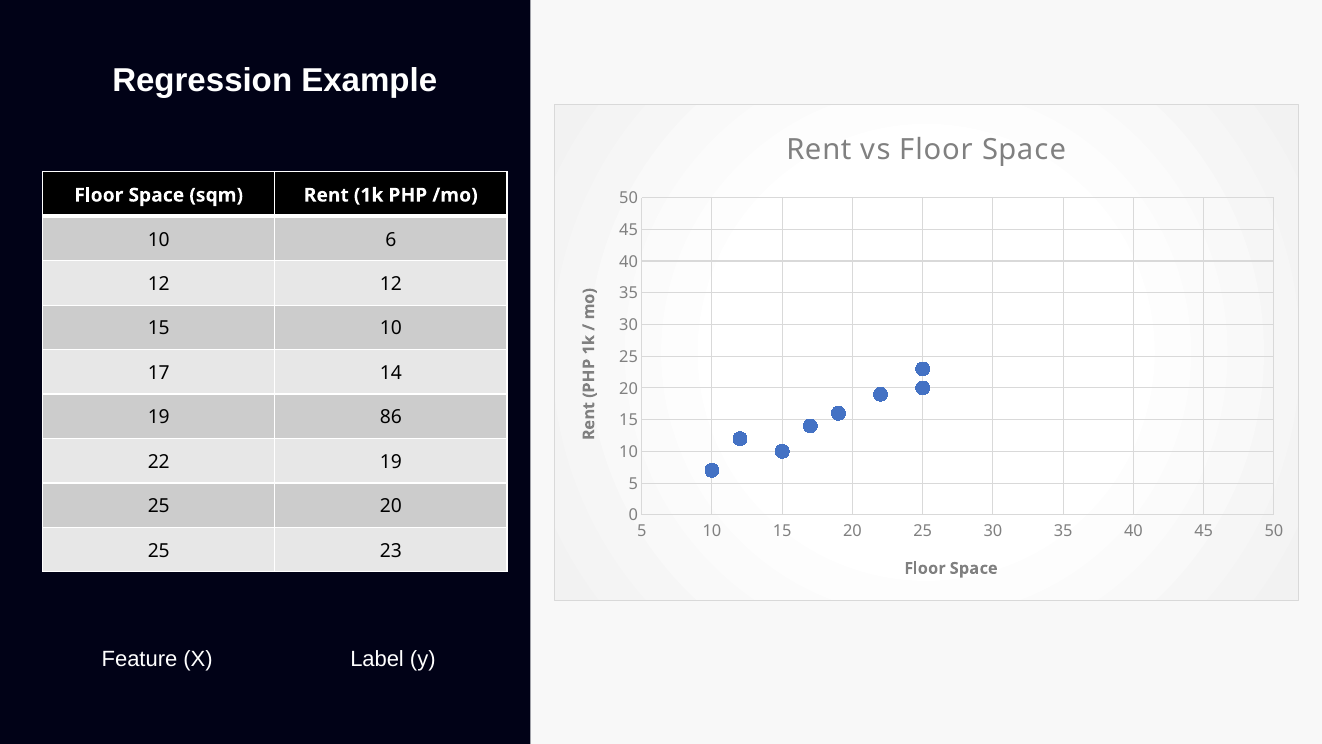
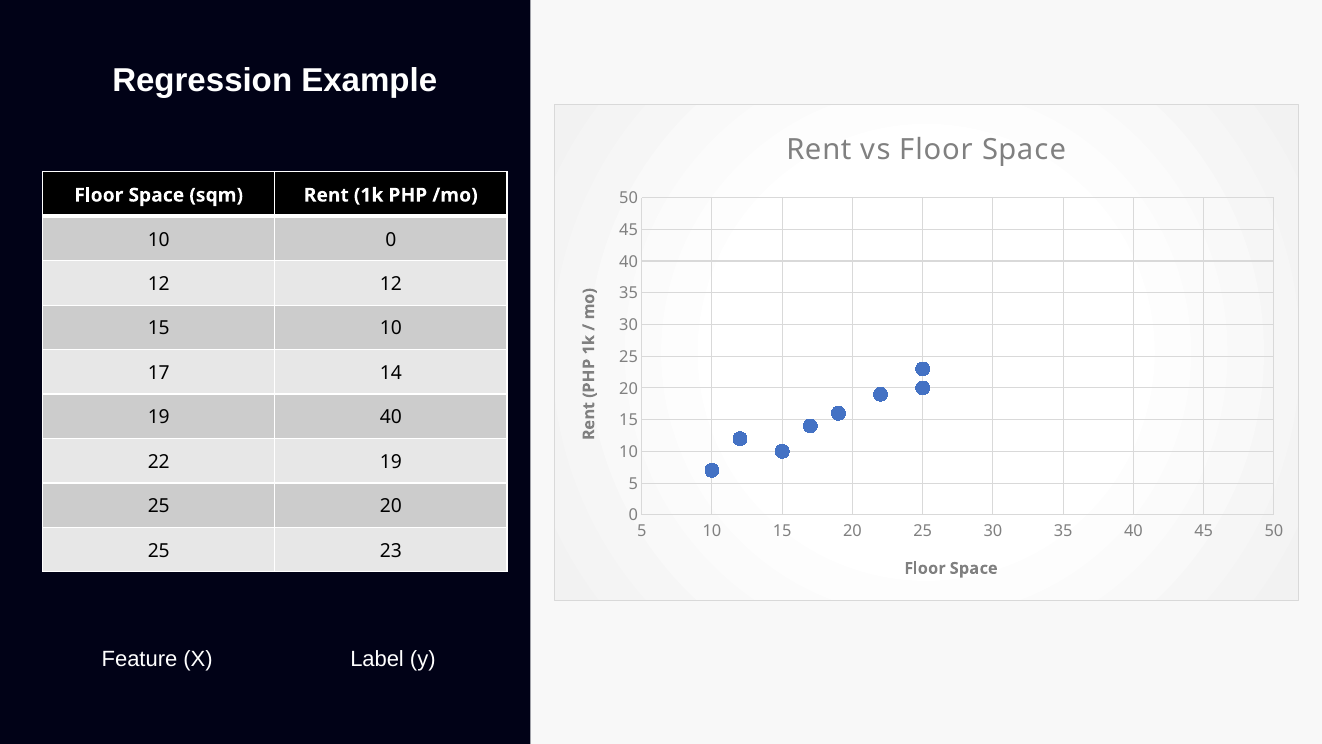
10 6: 6 -> 0
19 86: 86 -> 40
